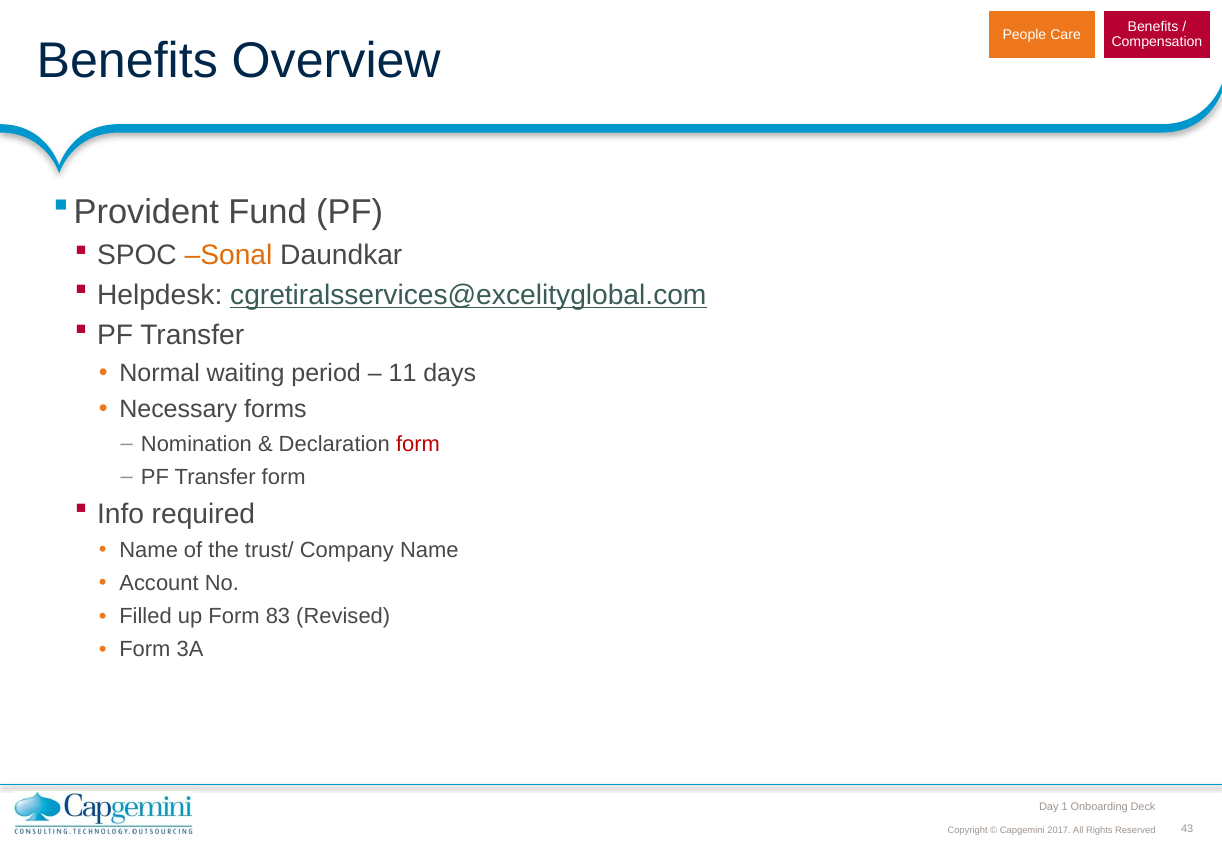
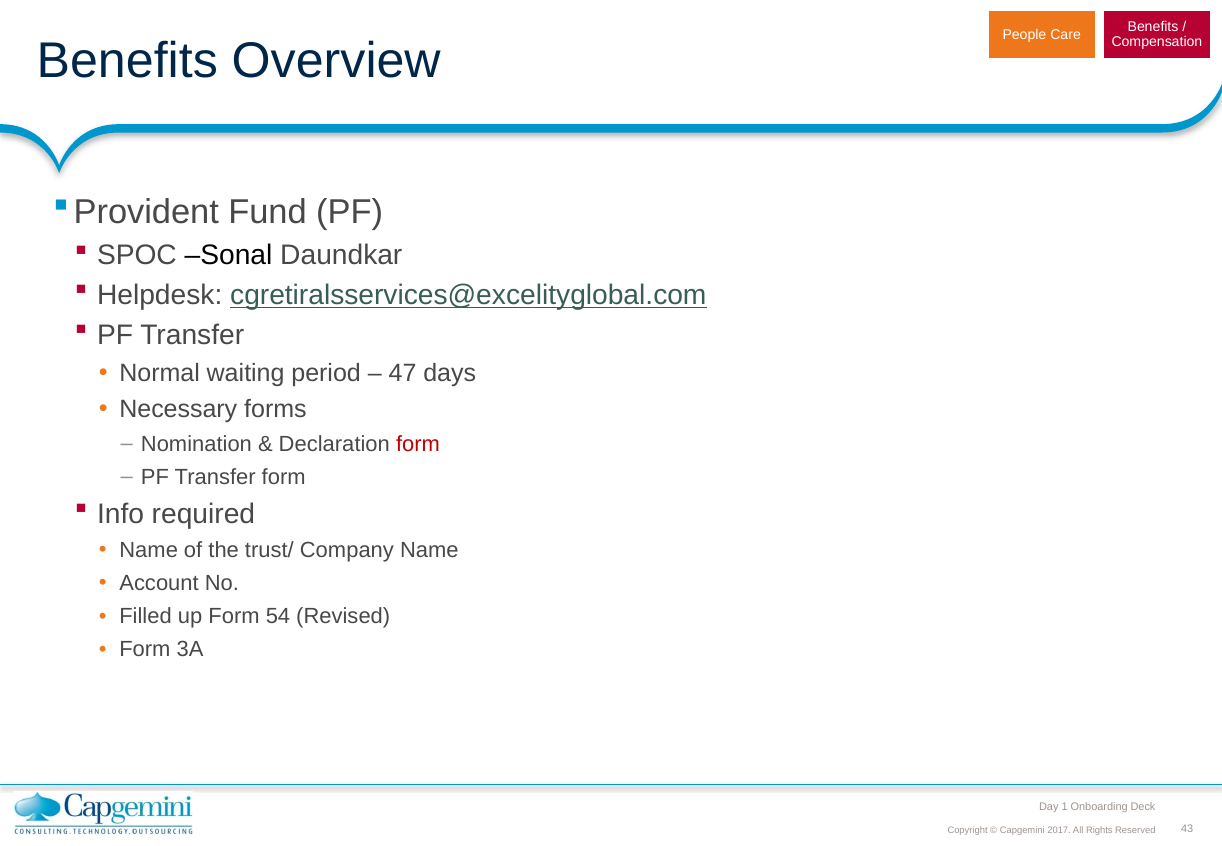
Sonal colour: orange -> black
11: 11 -> 47
83: 83 -> 54
